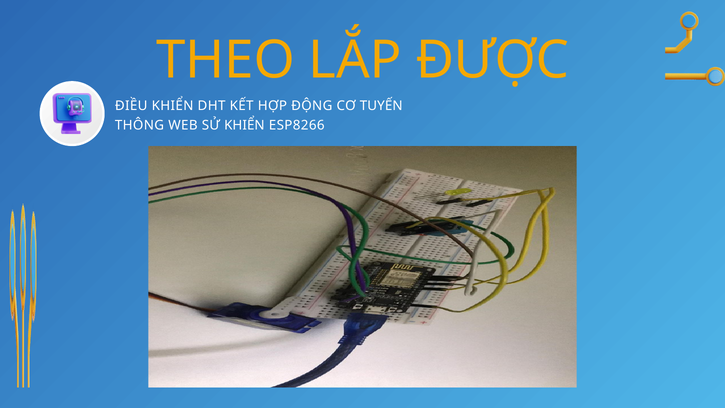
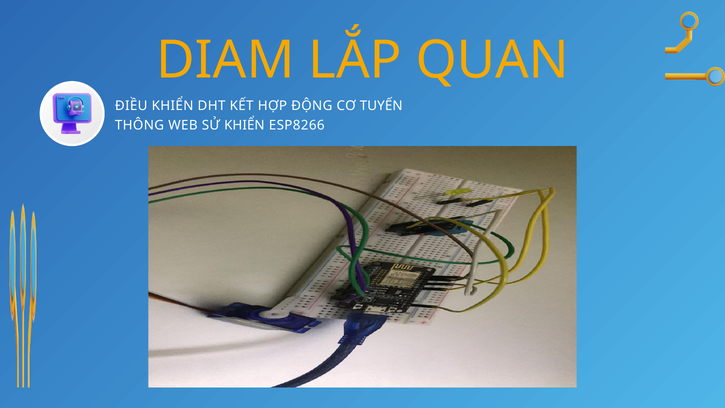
THEO: THEO -> DIAM
ĐƯỢC: ĐƯỢC -> QUAN
